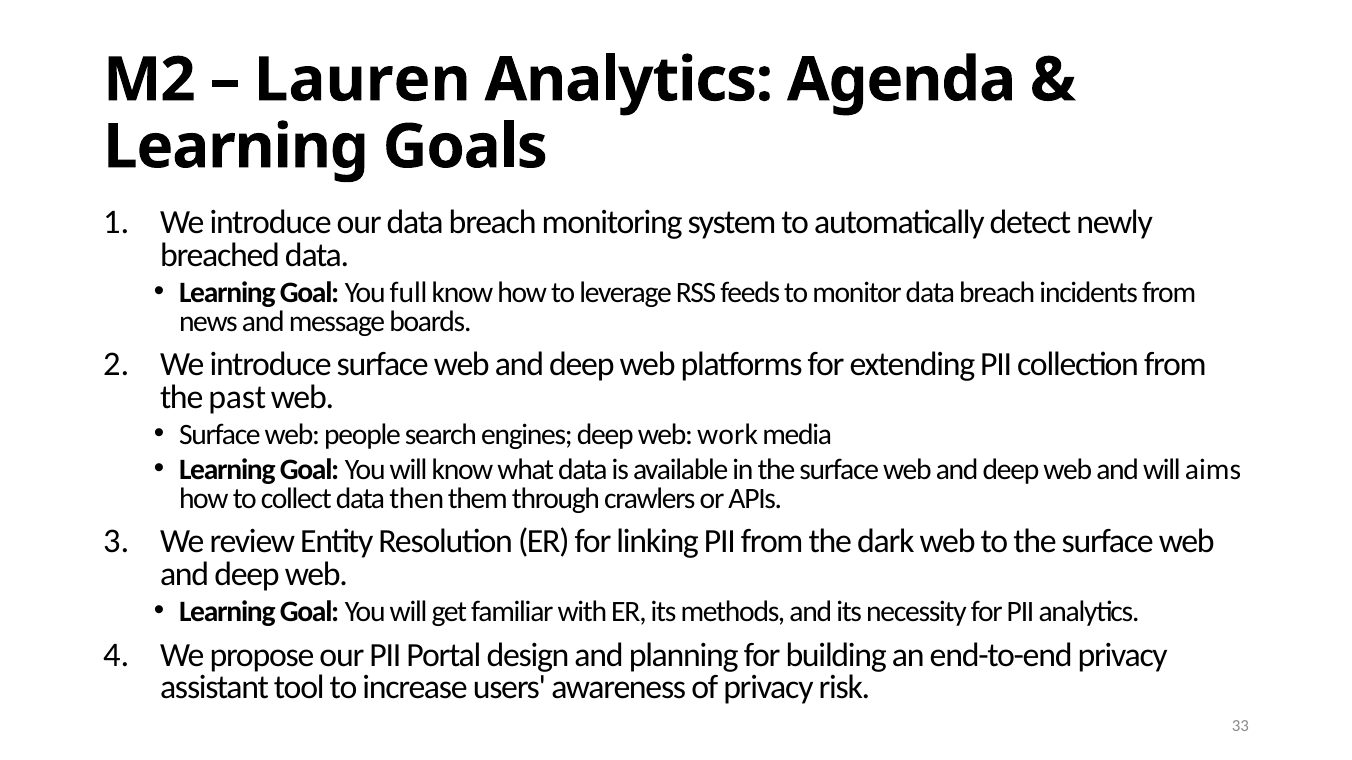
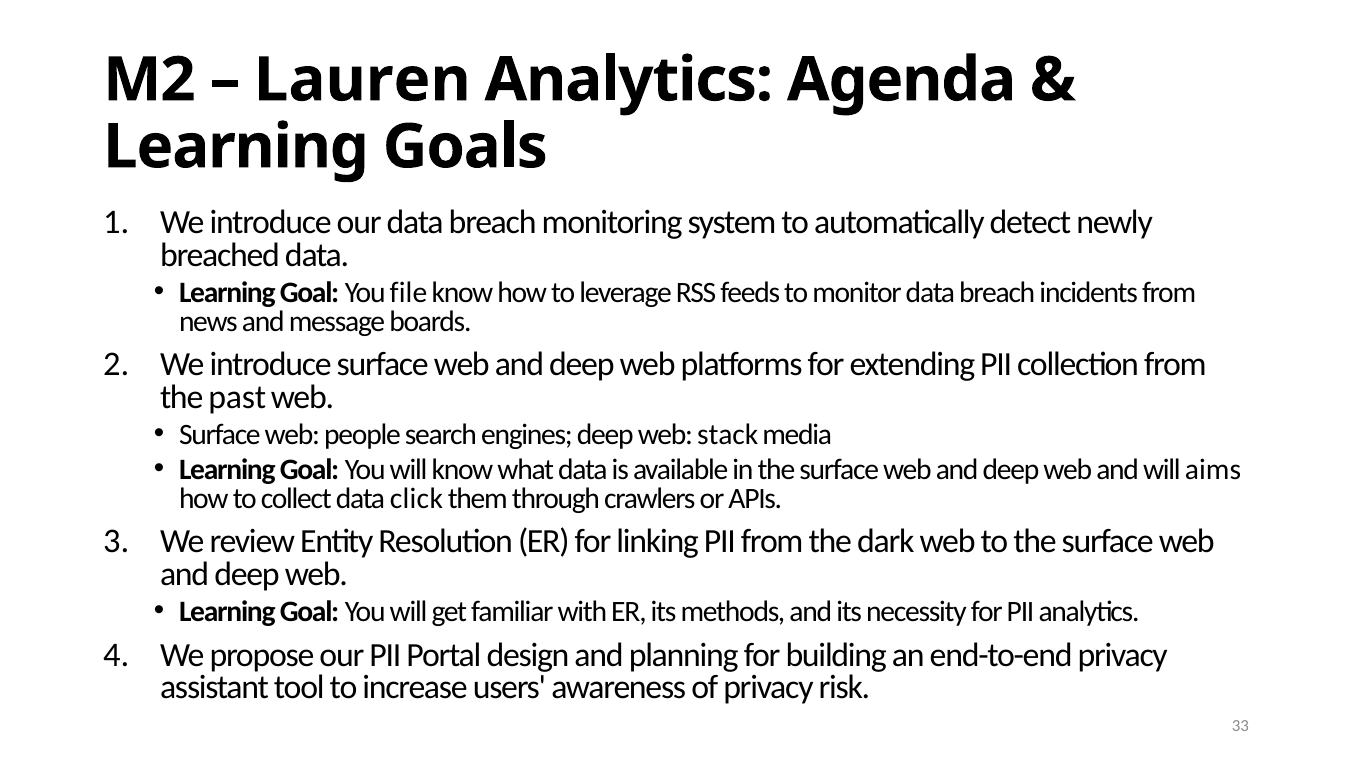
full: full -> file
work: work -> stack
then: then -> click
